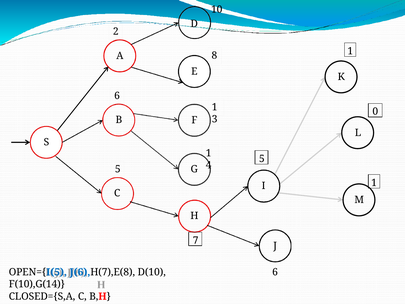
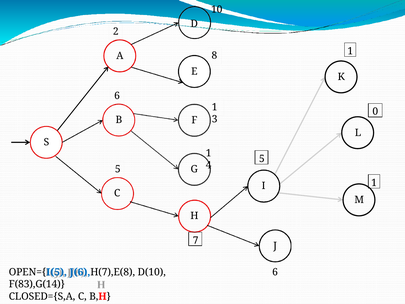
F(10),G(14: F(10),G(14 -> F(83),G(14
